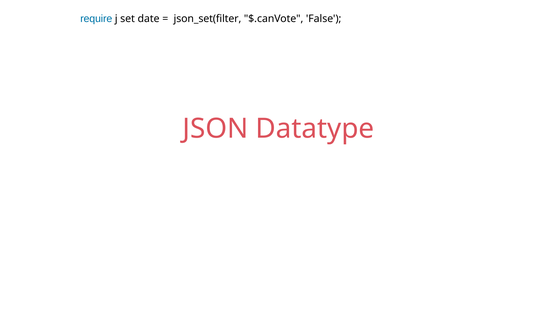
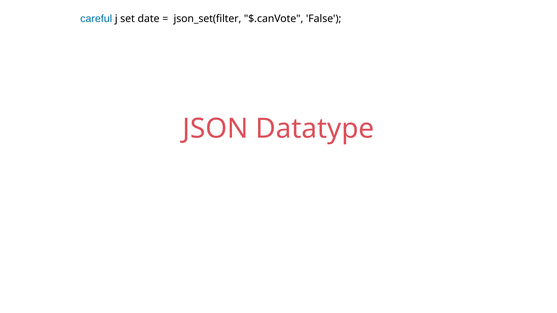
require: require -> careful
